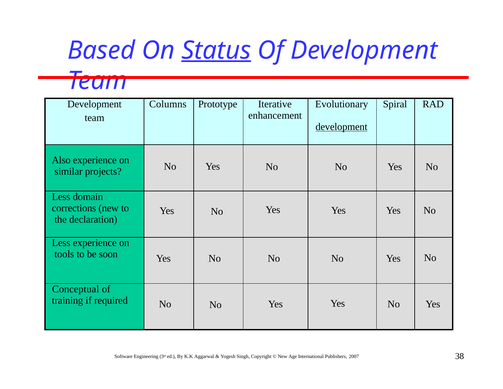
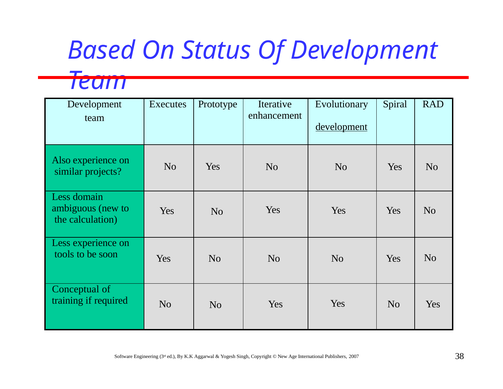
Status underline: present -> none
Columns: Columns -> Executes
corrections: corrections -> ambiguous
declaration: declaration -> calculation
